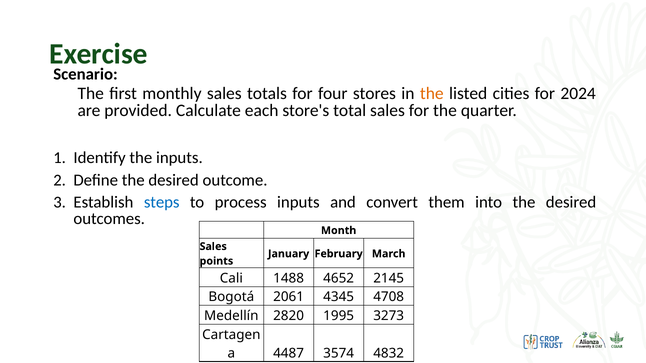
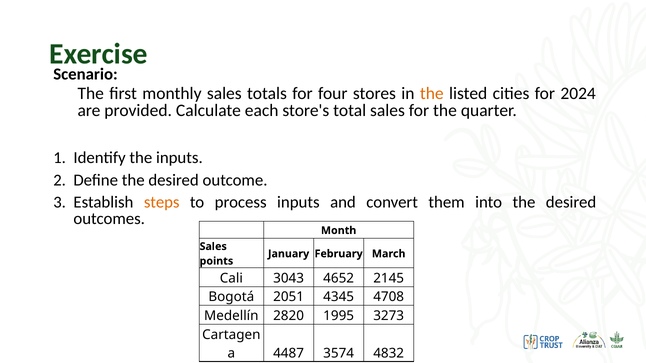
steps colour: blue -> orange
1488: 1488 -> 3043
2061: 2061 -> 2051
